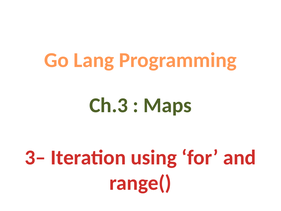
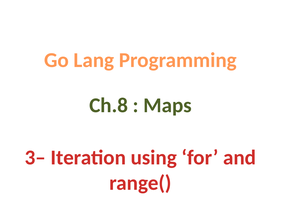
Ch.3: Ch.3 -> Ch.8
